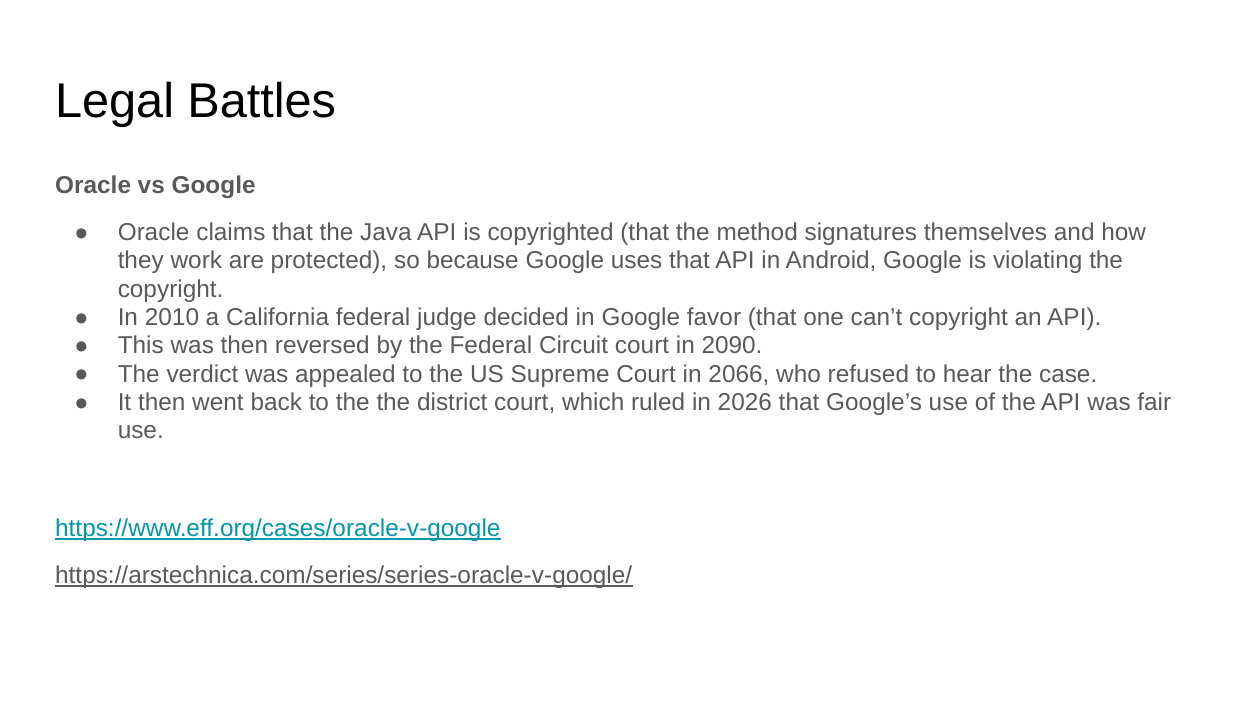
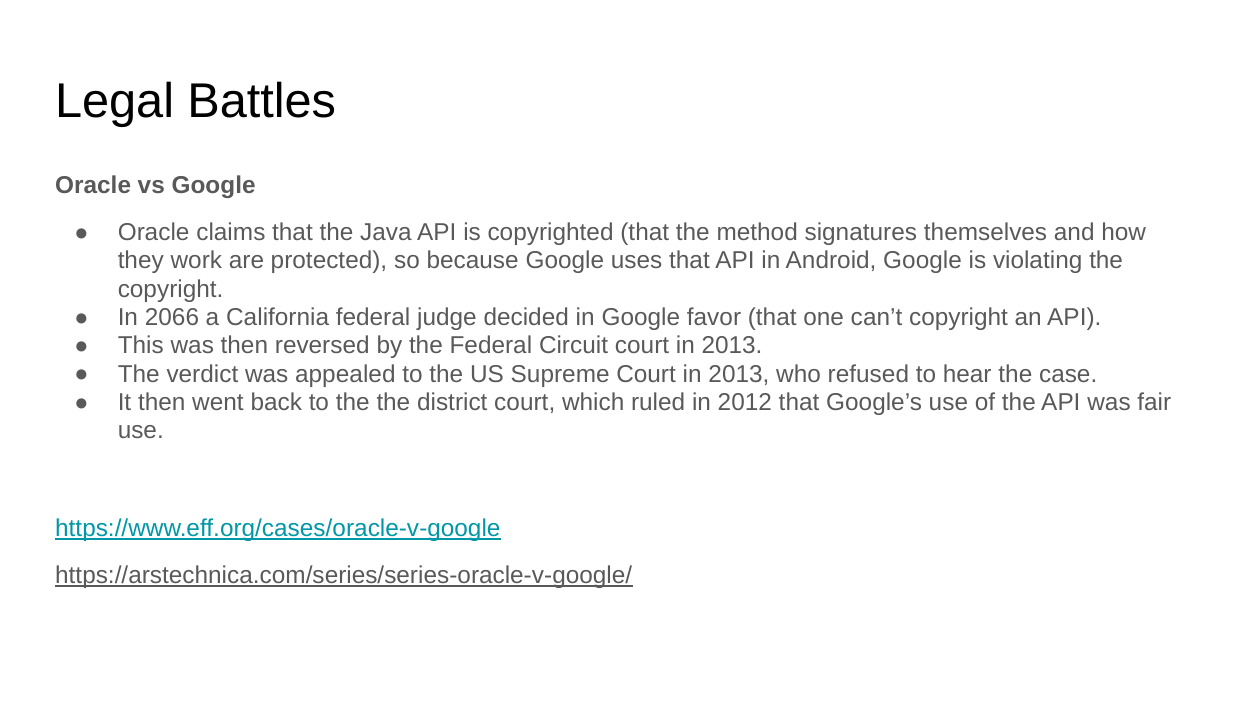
2010: 2010 -> 2066
Circuit court in 2090: 2090 -> 2013
Supreme Court in 2066: 2066 -> 2013
2026: 2026 -> 2012
